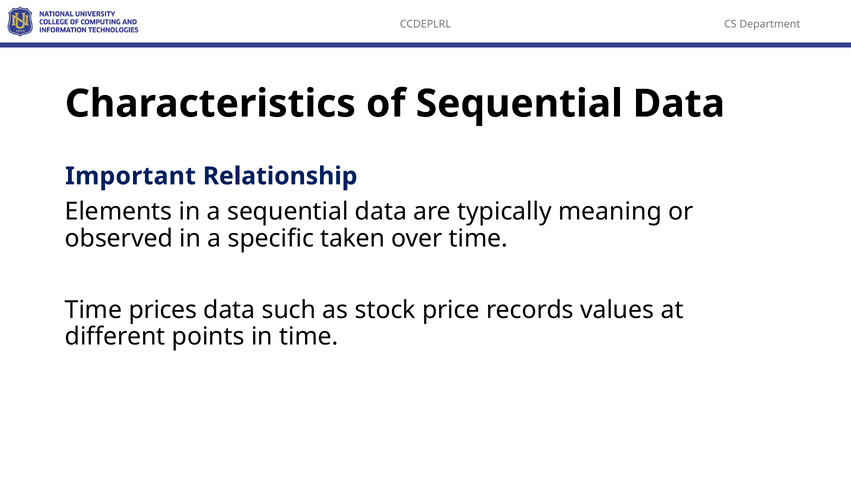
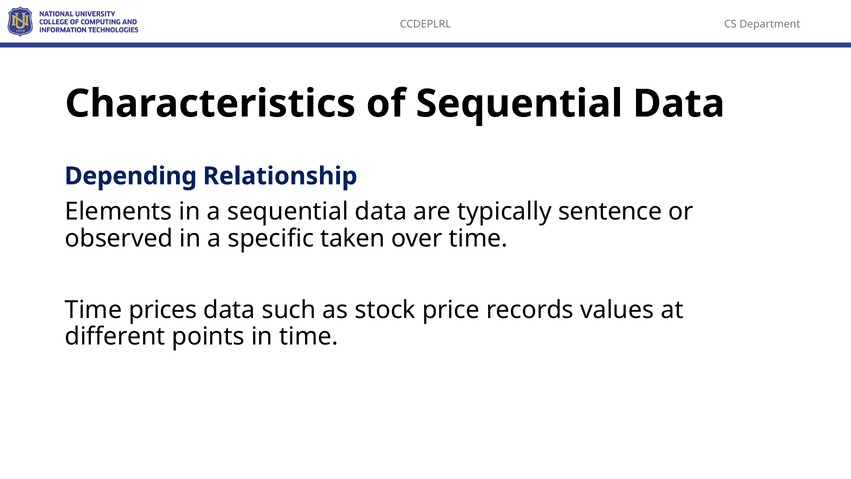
Important: Important -> Depending
meaning: meaning -> sentence
